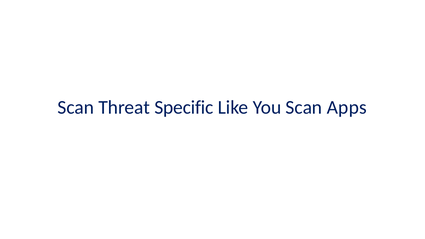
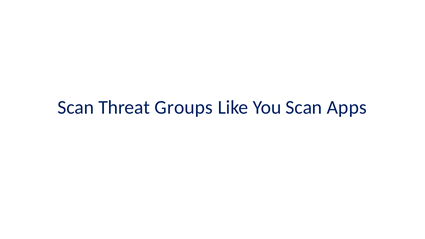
Specific: Specific -> Groups
